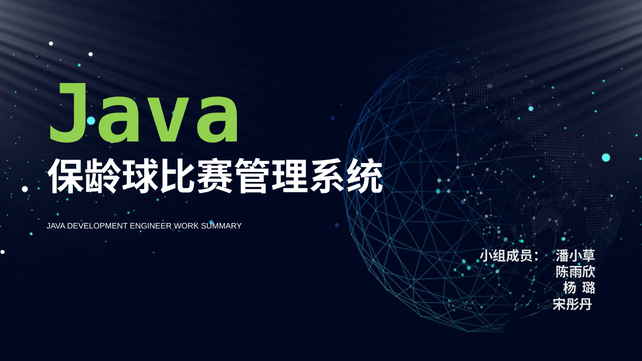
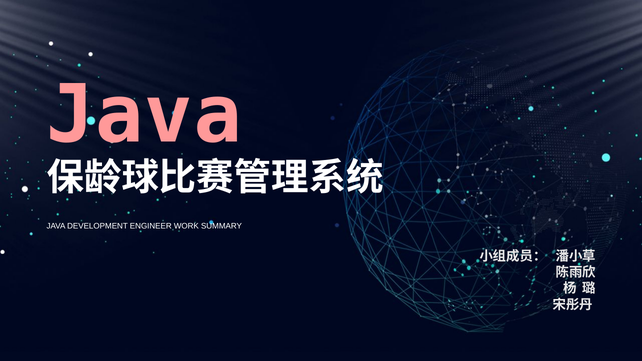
Java at (144, 115) colour: light green -> pink
